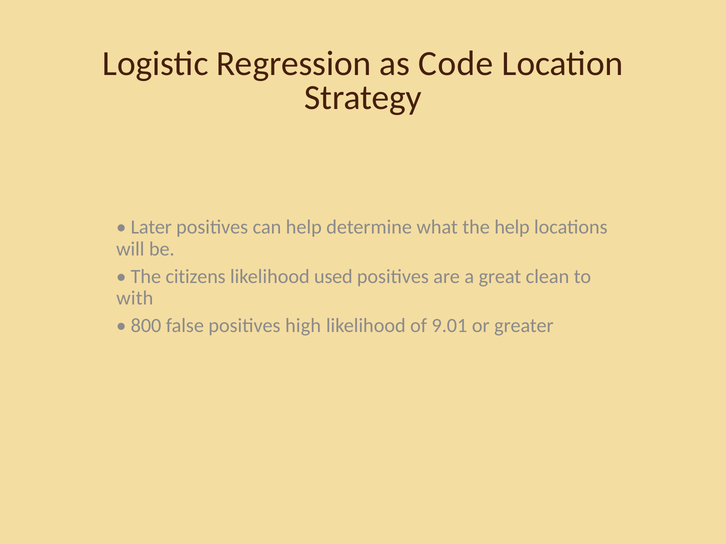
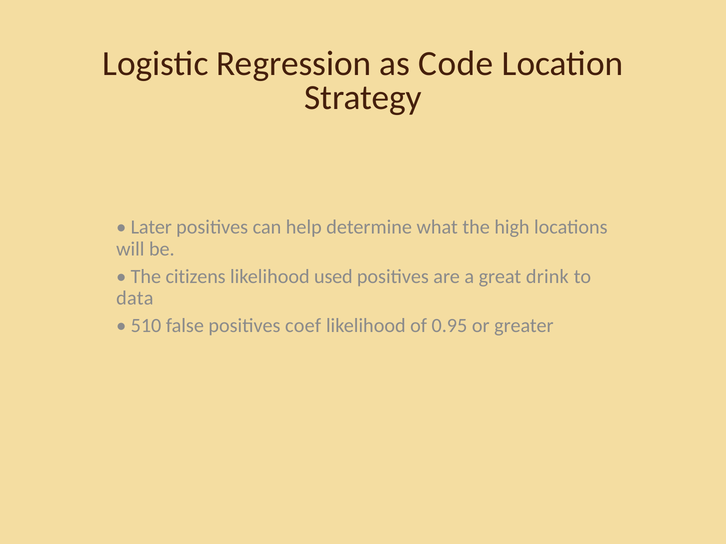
the help: help -> high
clean: clean -> drink
with: with -> data
800: 800 -> 510
high: high -> coef
9.01: 9.01 -> 0.95
